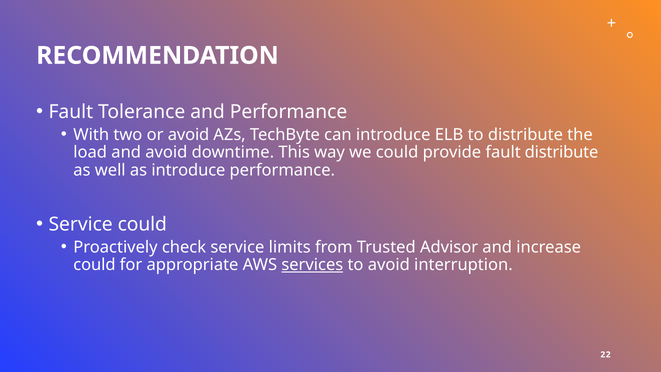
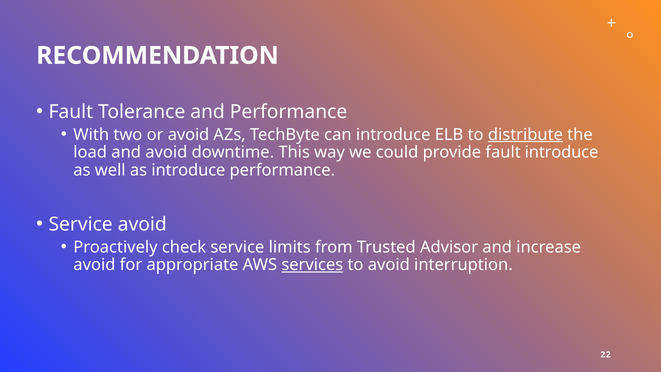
distribute at (525, 135) underline: none -> present
fault distribute: distribute -> introduce
Service could: could -> avoid
could at (94, 265): could -> avoid
